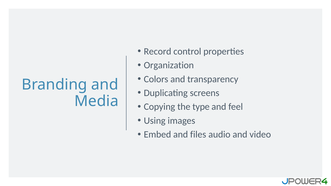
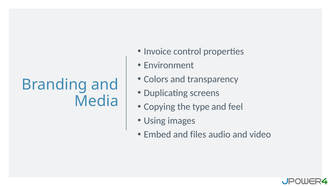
Record: Record -> Invoice
Organization: Organization -> Environment
